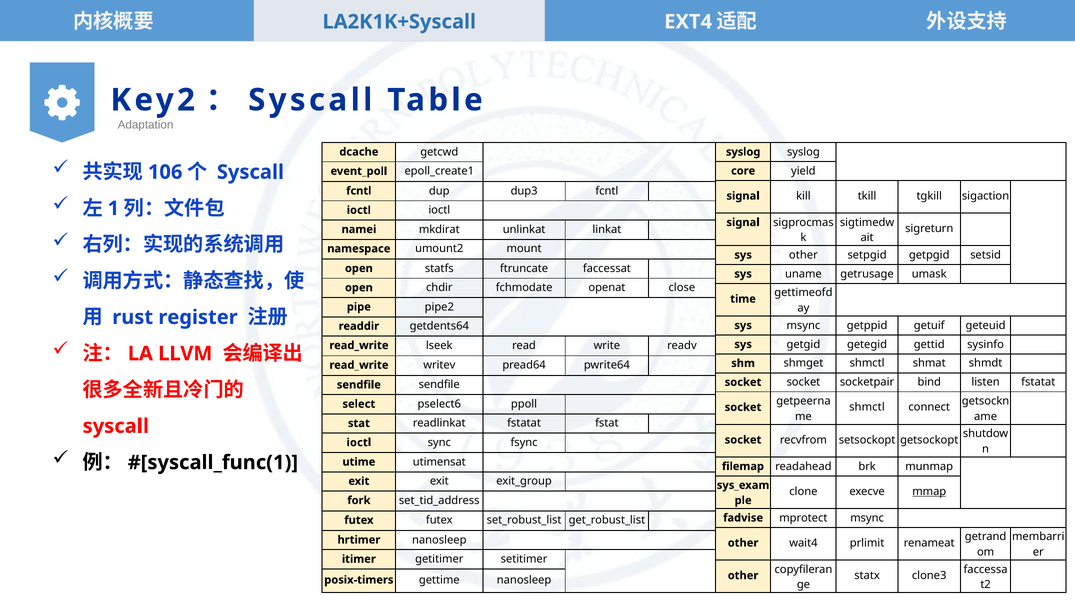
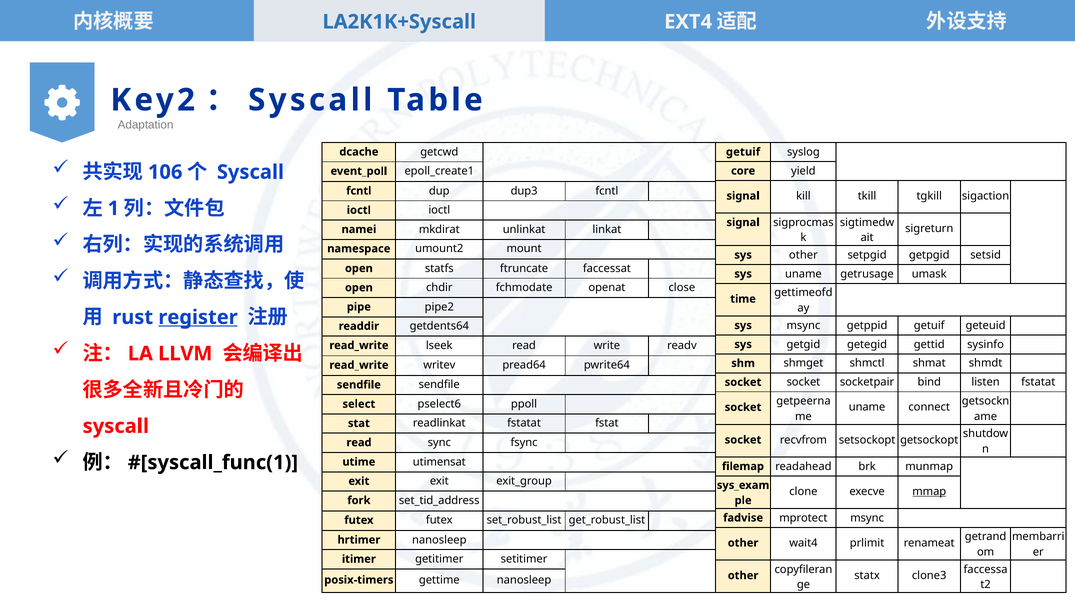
syslog at (743, 152): syslog -> getuif
register underline: none -> present
shmctl at (867, 407): shmctl -> uname
ioctl at (359, 442): ioctl -> read
